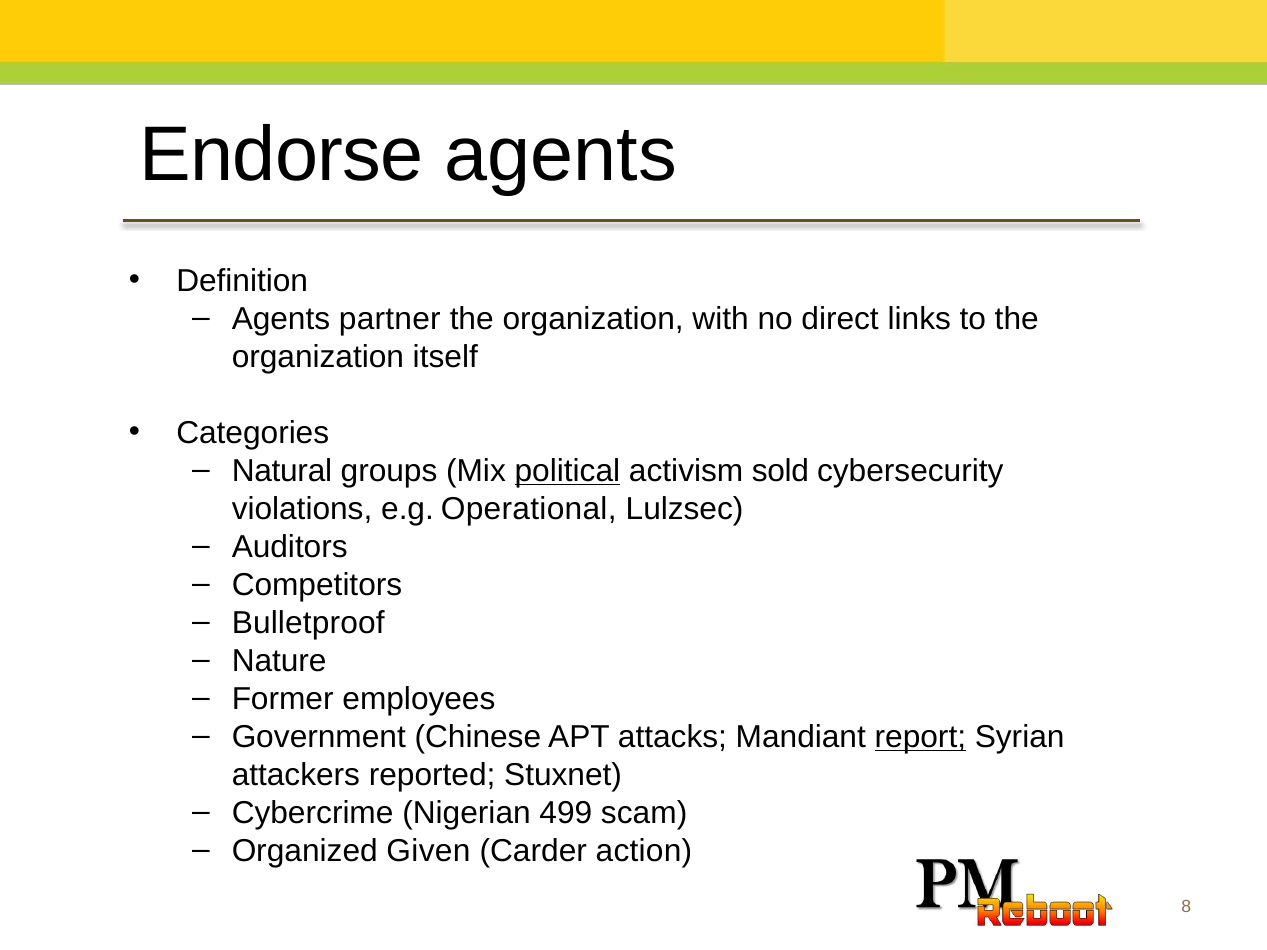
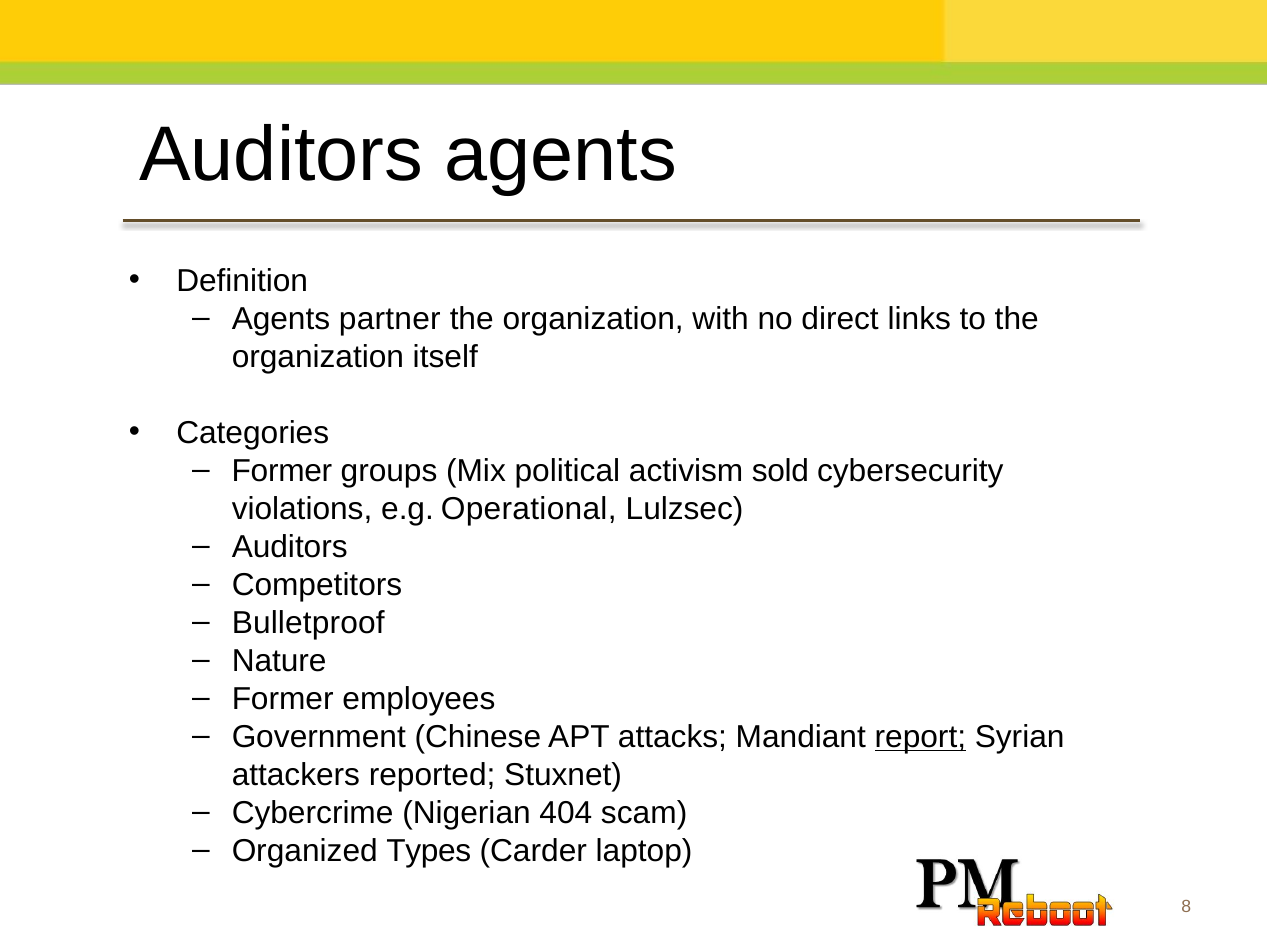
Endorse at (282, 155): Endorse -> Auditors
Natural at (282, 471): Natural -> Former
political underline: present -> none
499: 499 -> 404
Given: Given -> Types
action: action -> laptop
